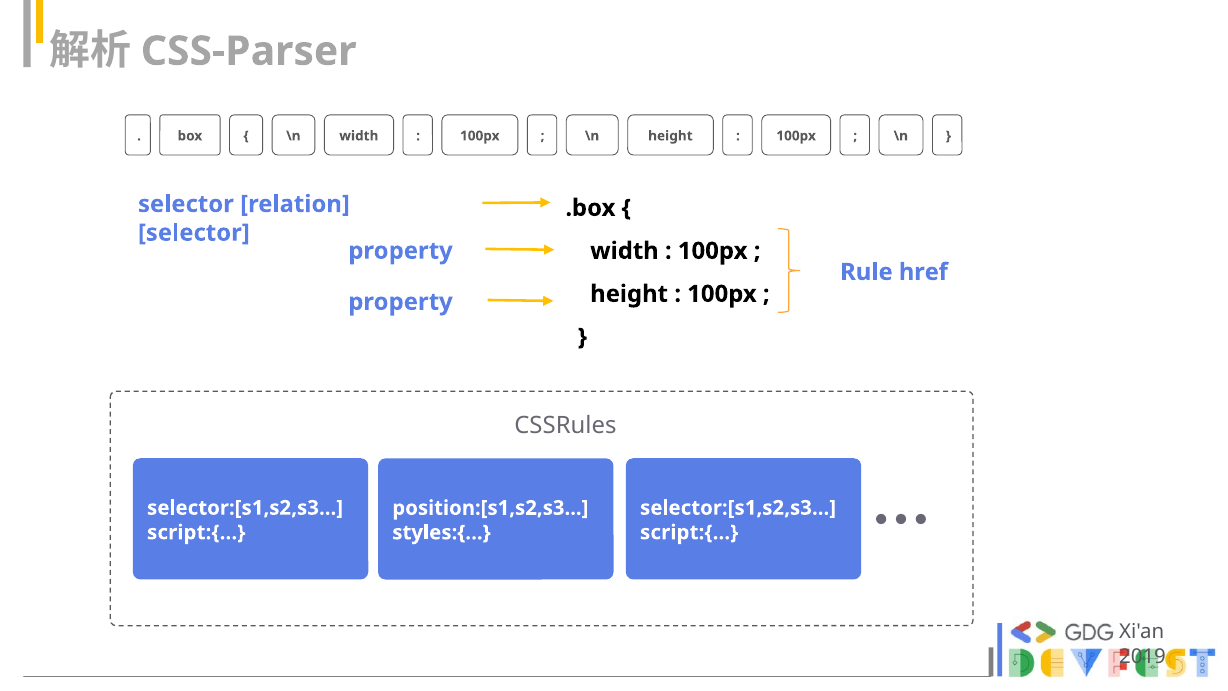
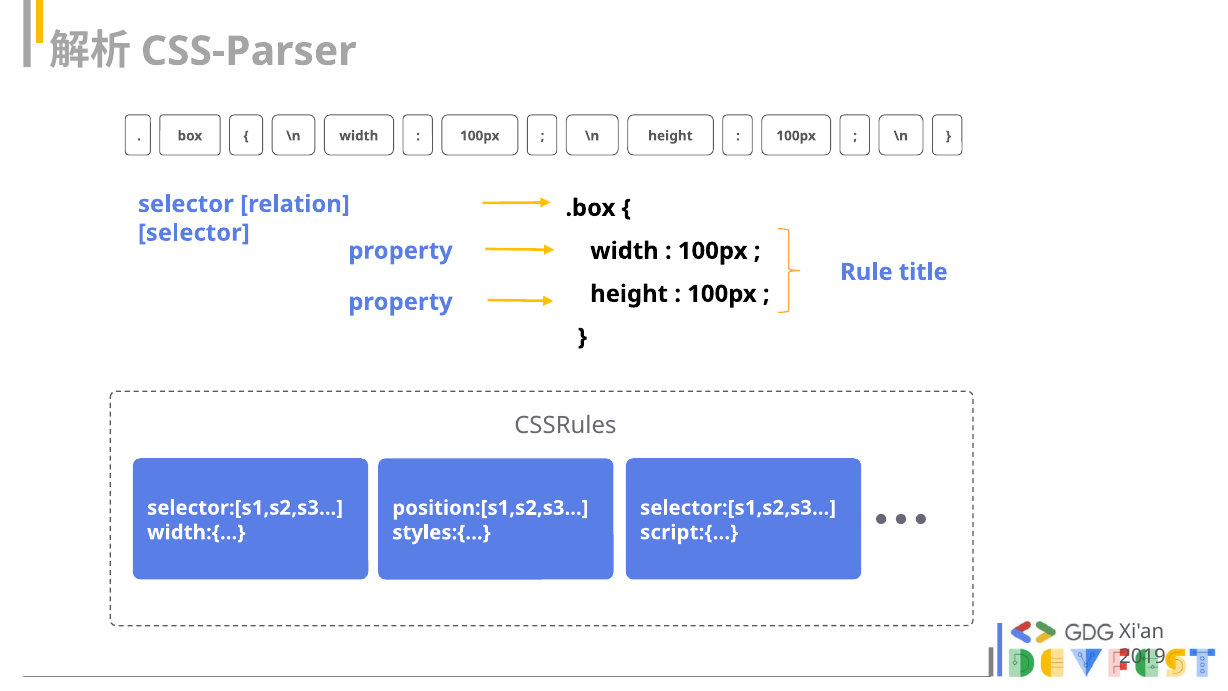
href: href -> title
script:{ at (196, 532): script:{ -> width:{
